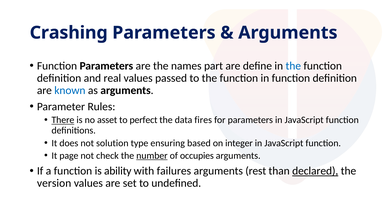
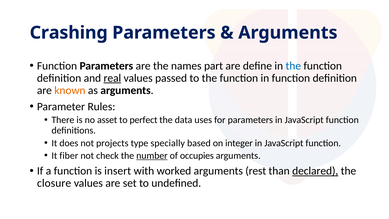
real underline: none -> present
known colour: blue -> orange
There underline: present -> none
fires: fires -> uses
solution: solution -> projects
ensuring: ensuring -> specially
page: page -> fiber
ability: ability -> insert
failures: failures -> worked
version: version -> closure
